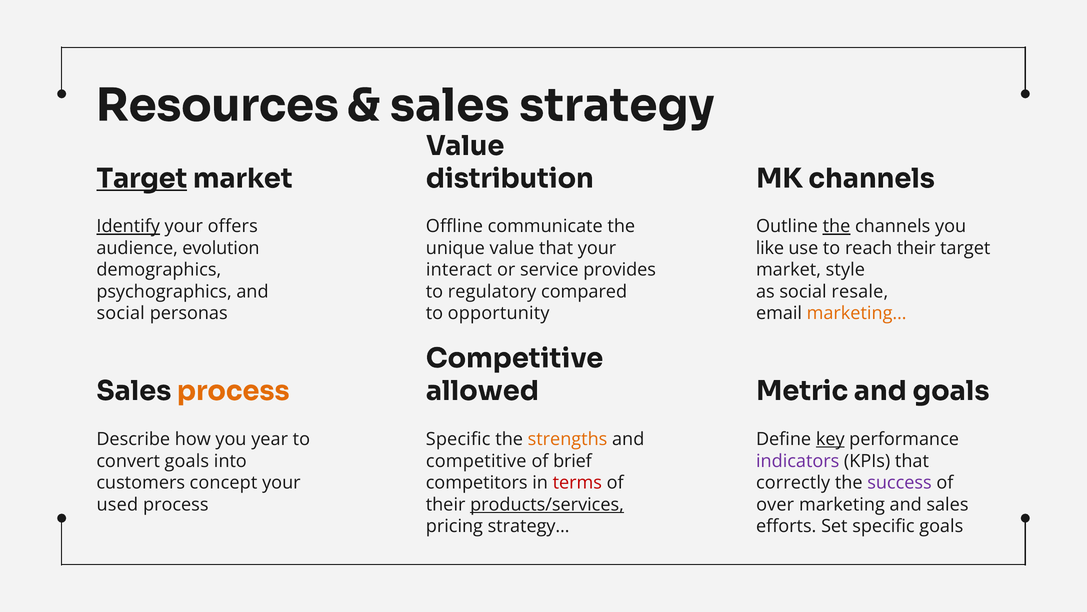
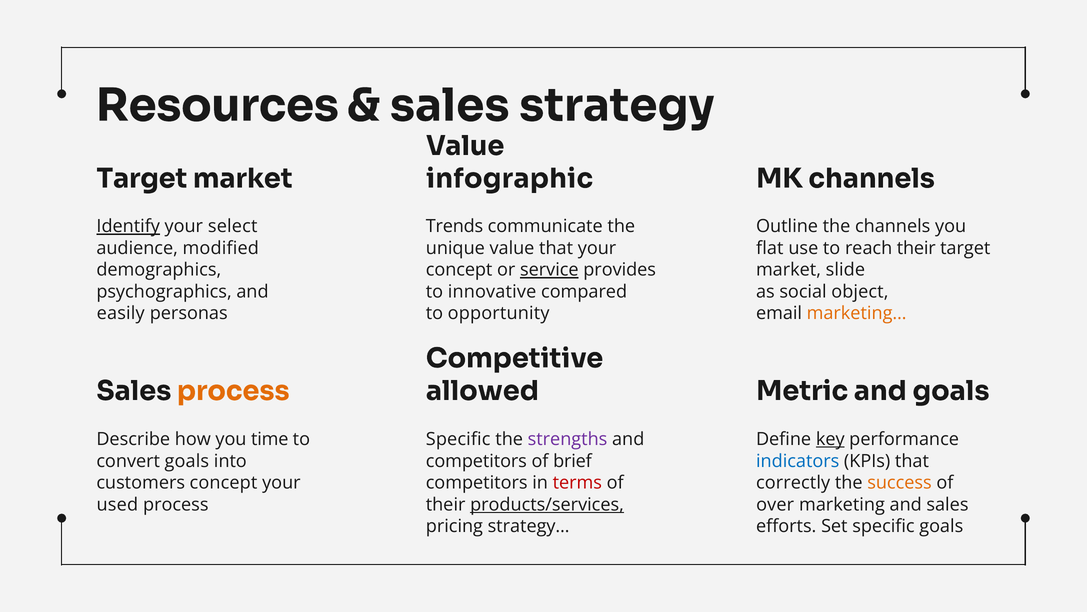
Target at (142, 178) underline: present -> none
distribution: distribution -> infographic
offers: offers -> select
Offline: Offline -> Trends
the at (836, 226) underline: present -> none
evolution: evolution -> modified
like: like -> flat
interact at (459, 270): interact -> concept
service underline: none -> present
style: style -> slide
regulatory: regulatory -> innovative
resale: resale -> object
social at (121, 313): social -> easily
year: year -> time
strengths colour: orange -> purple
competitive at (476, 461): competitive -> competitors
indicators colour: purple -> blue
success colour: purple -> orange
